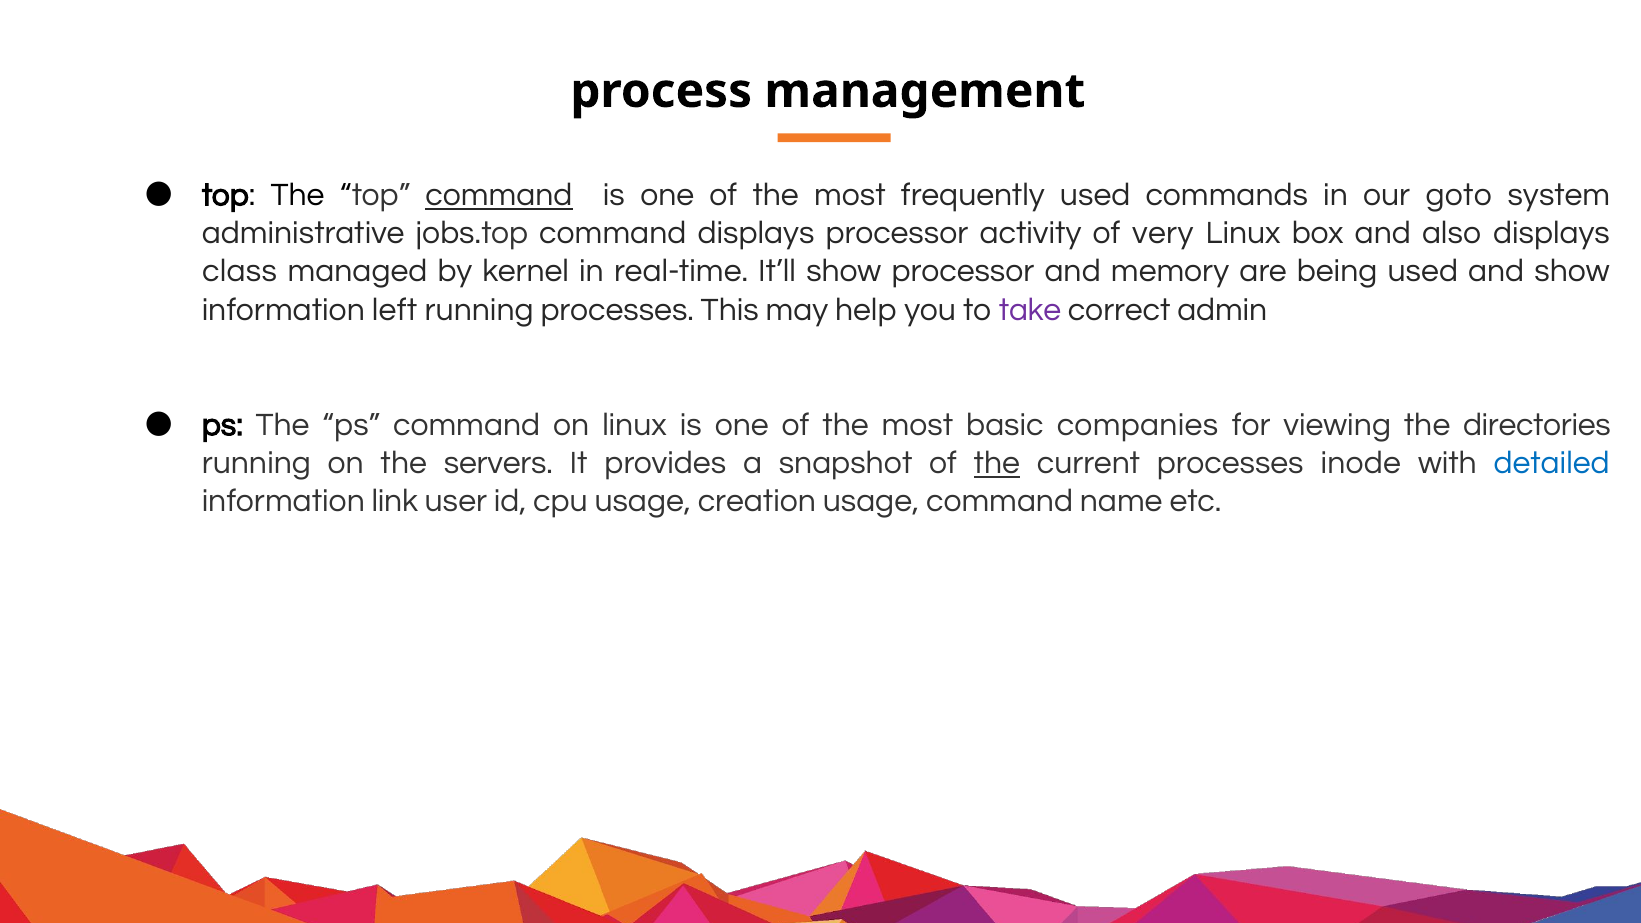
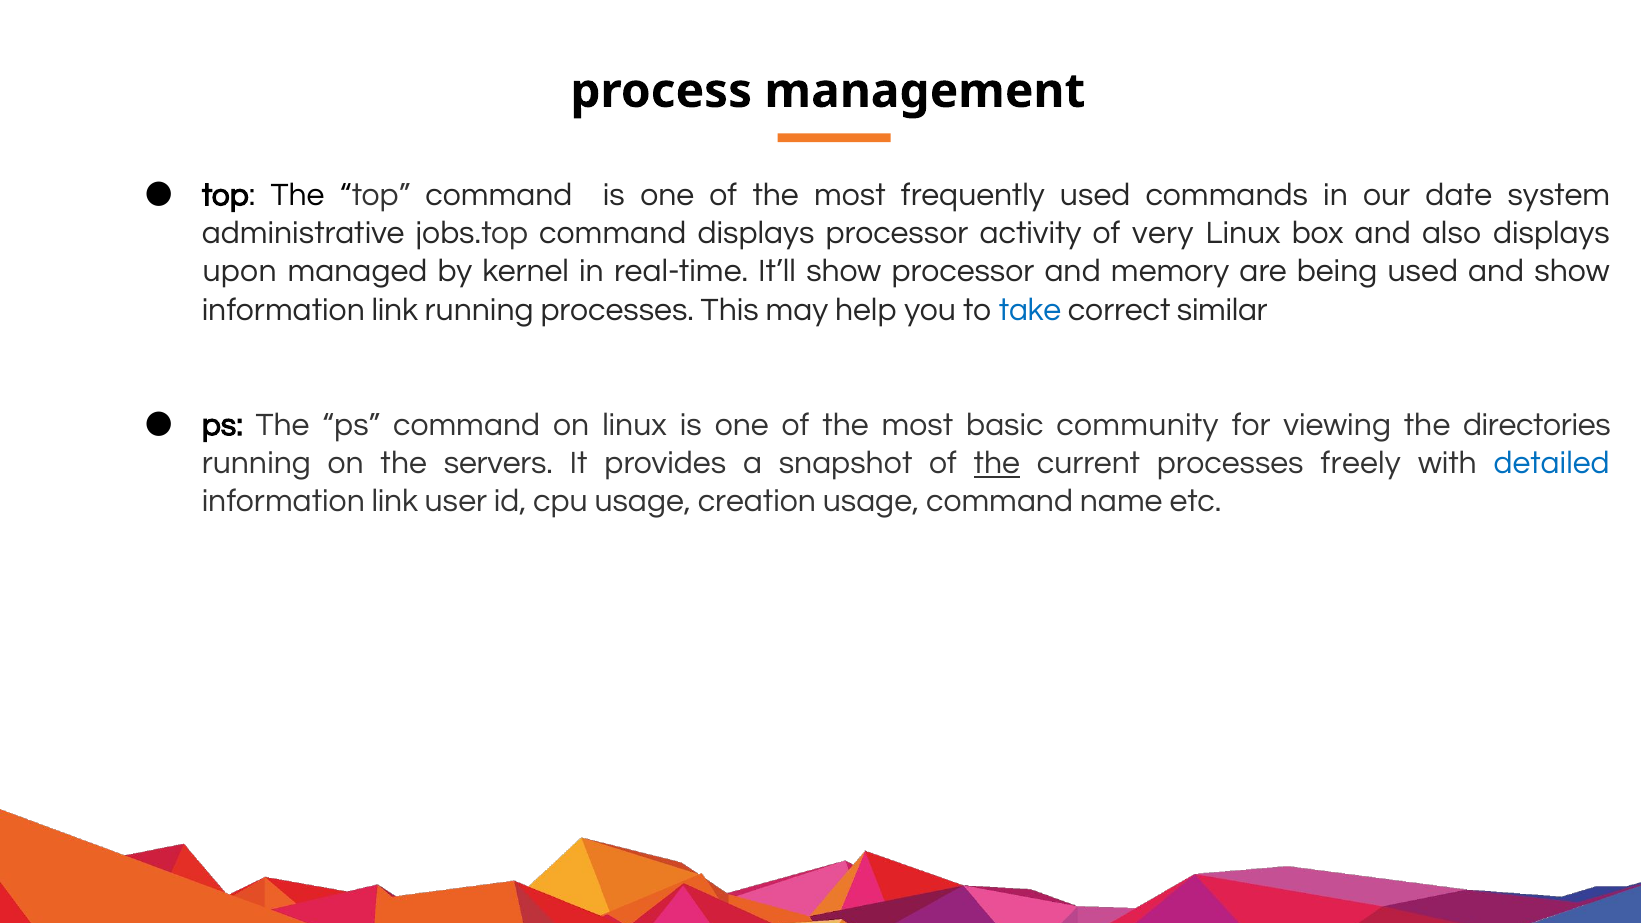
command at (499, 195) underline: present -> none
goto: goto -> date
class: class -> upon
left at (395, 310): left -> link
take colour: purple -> blue
admin: admin -> similar
companies: companies -> community
inode: inode -> freely
